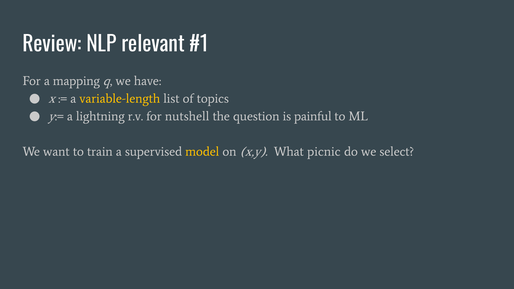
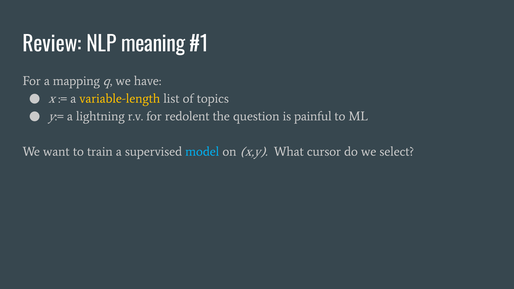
relevant: relevant -> meaning
nutshell: nutshell -> redolent
model colour: yellow -> light blue
picnic: picnic -> cursor
